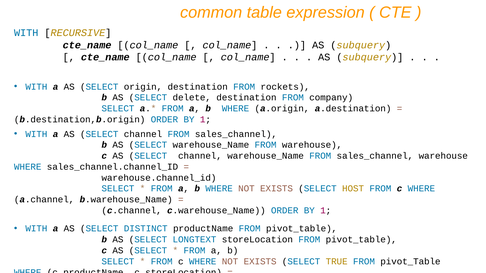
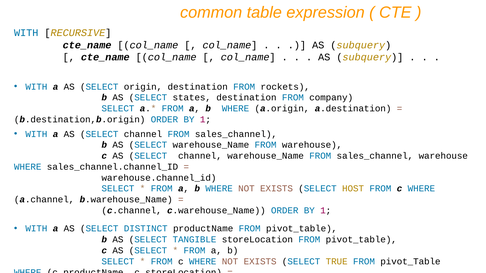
delete: delete -> states
LONGTEXT: LONGTEXT -> TANGIBLE
